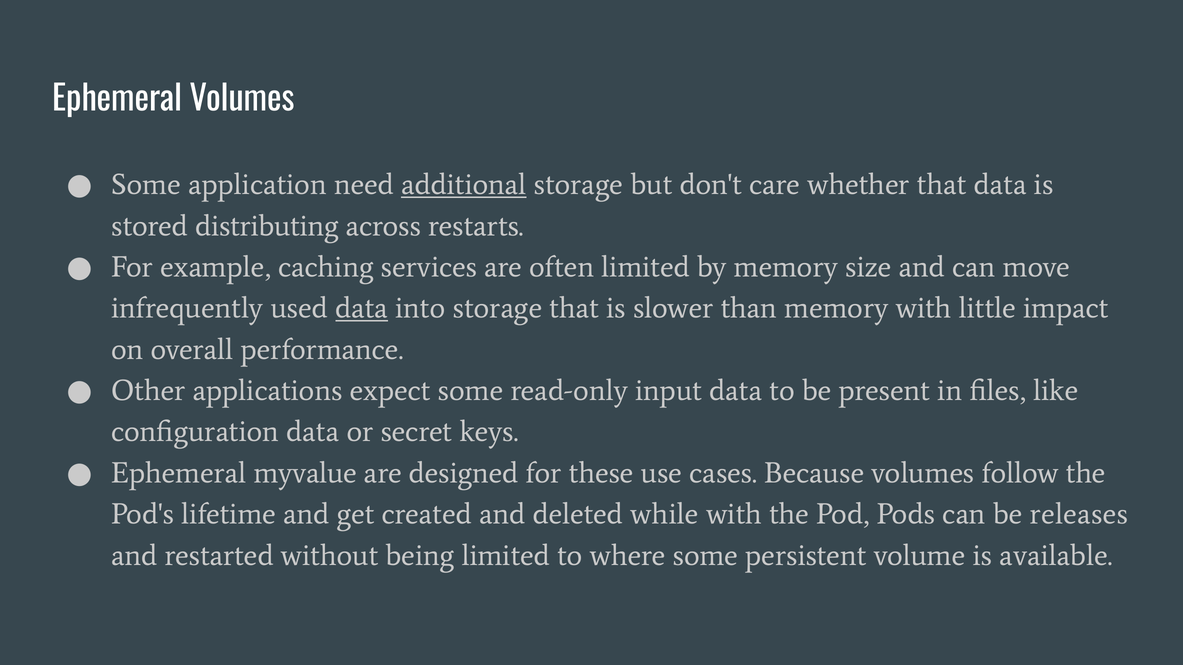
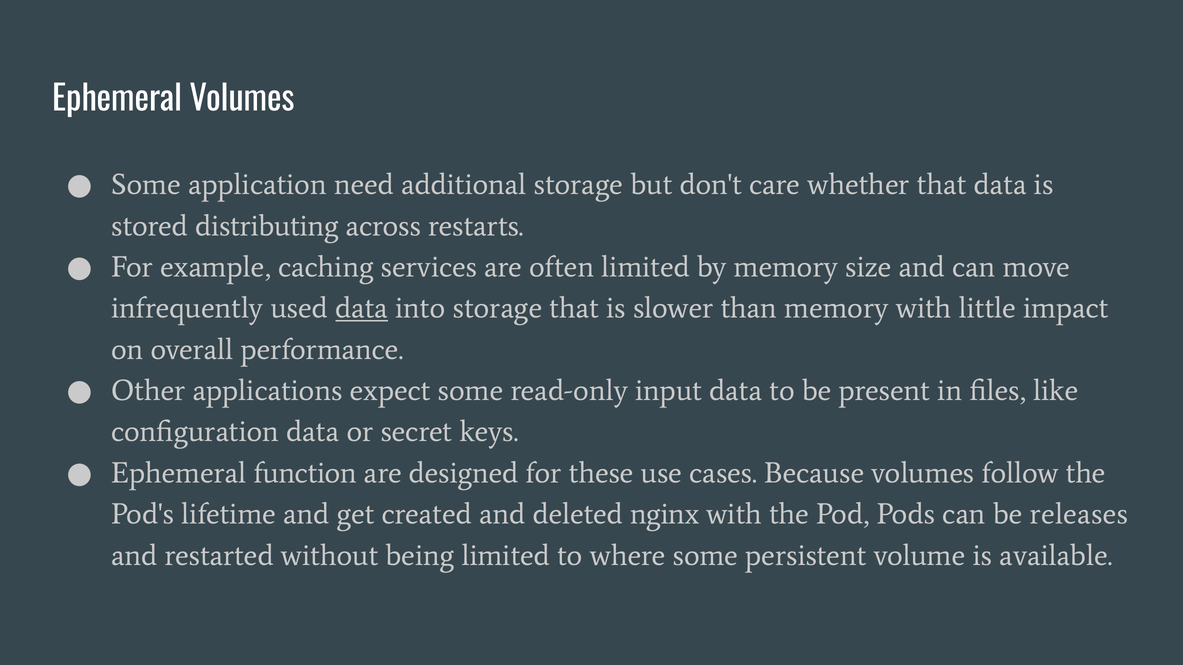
additional underline: present -> none
myvalue: myvalue -> function
while: while -> nginx
